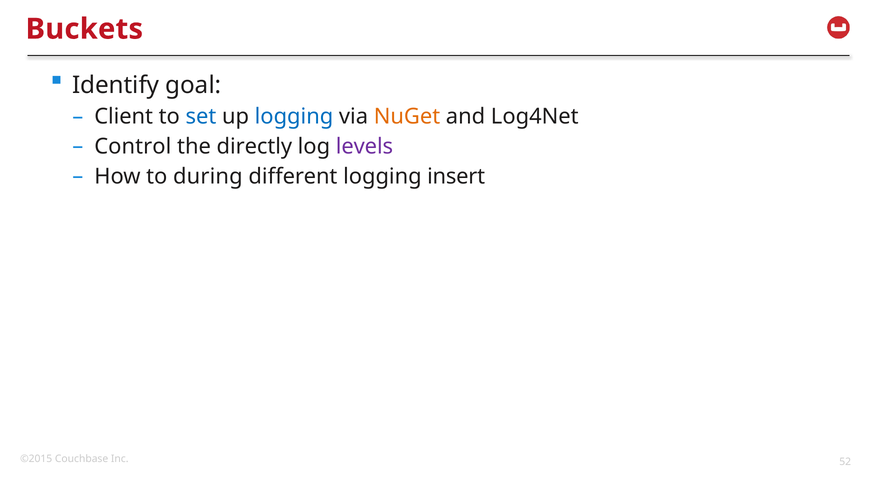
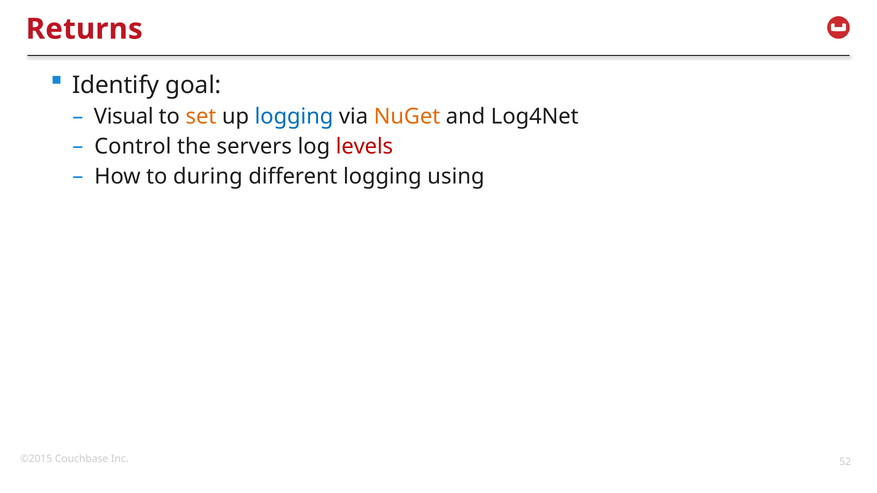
Buckets: Buckets -> Returns
Client: Client -> Visual
set colour: blue -> orange
directly: directly -> servers
levels colour: purple -> red
insert: insert -> using
